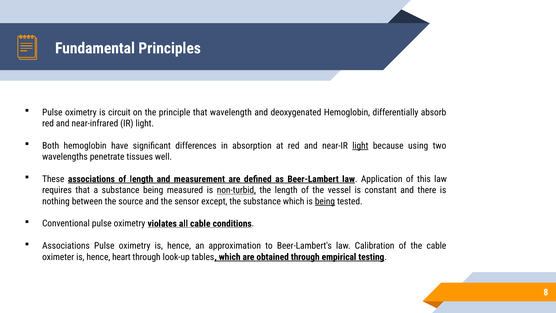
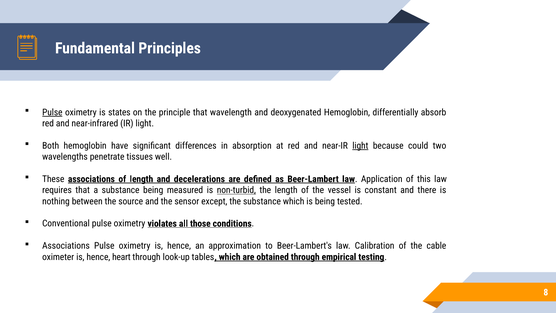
Pulse at (52, 112) underline: none -> present
circuit: circuit -> states
using: using -> could
measurement: measurement -> decelerations
being at (325, 201) underline: present -> none
all cable: cable -> those
